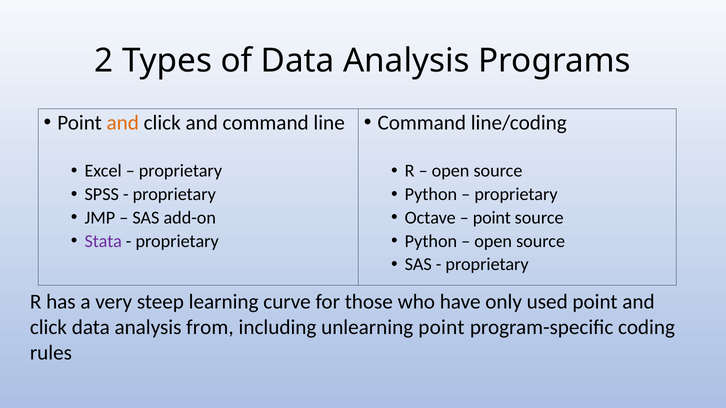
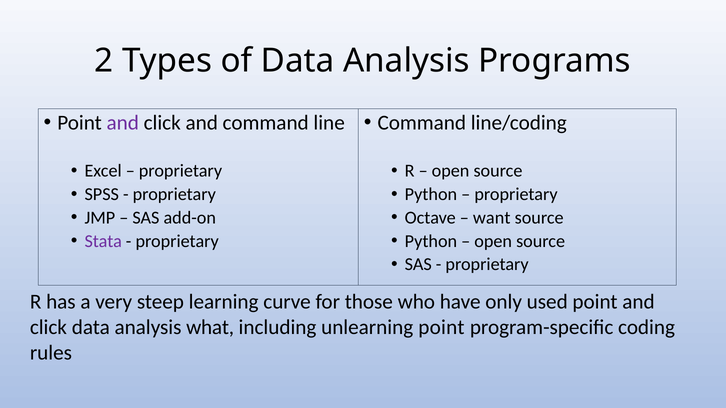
and at (123, 123) colour: orange -> purple
point at (492, 218): point -> want
from: from -> what
